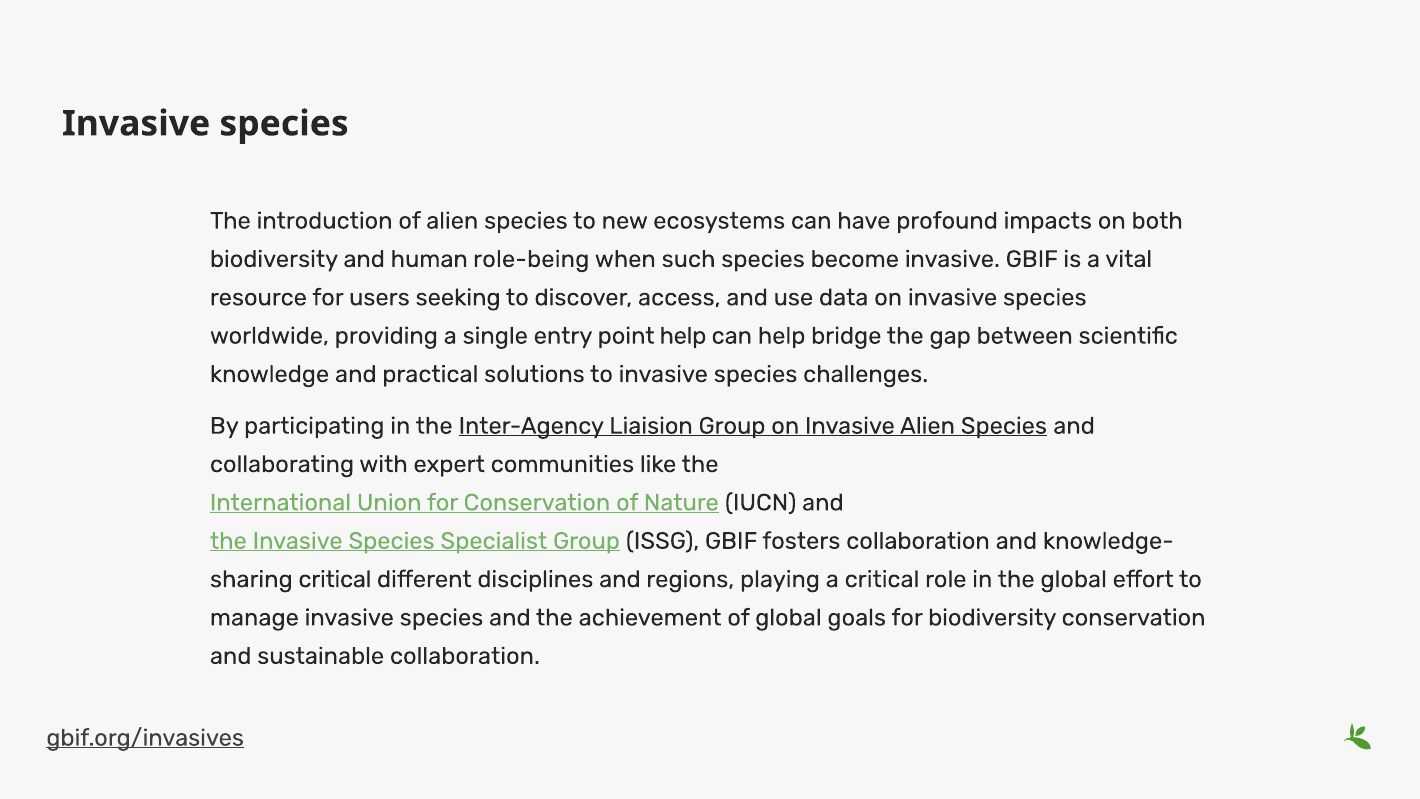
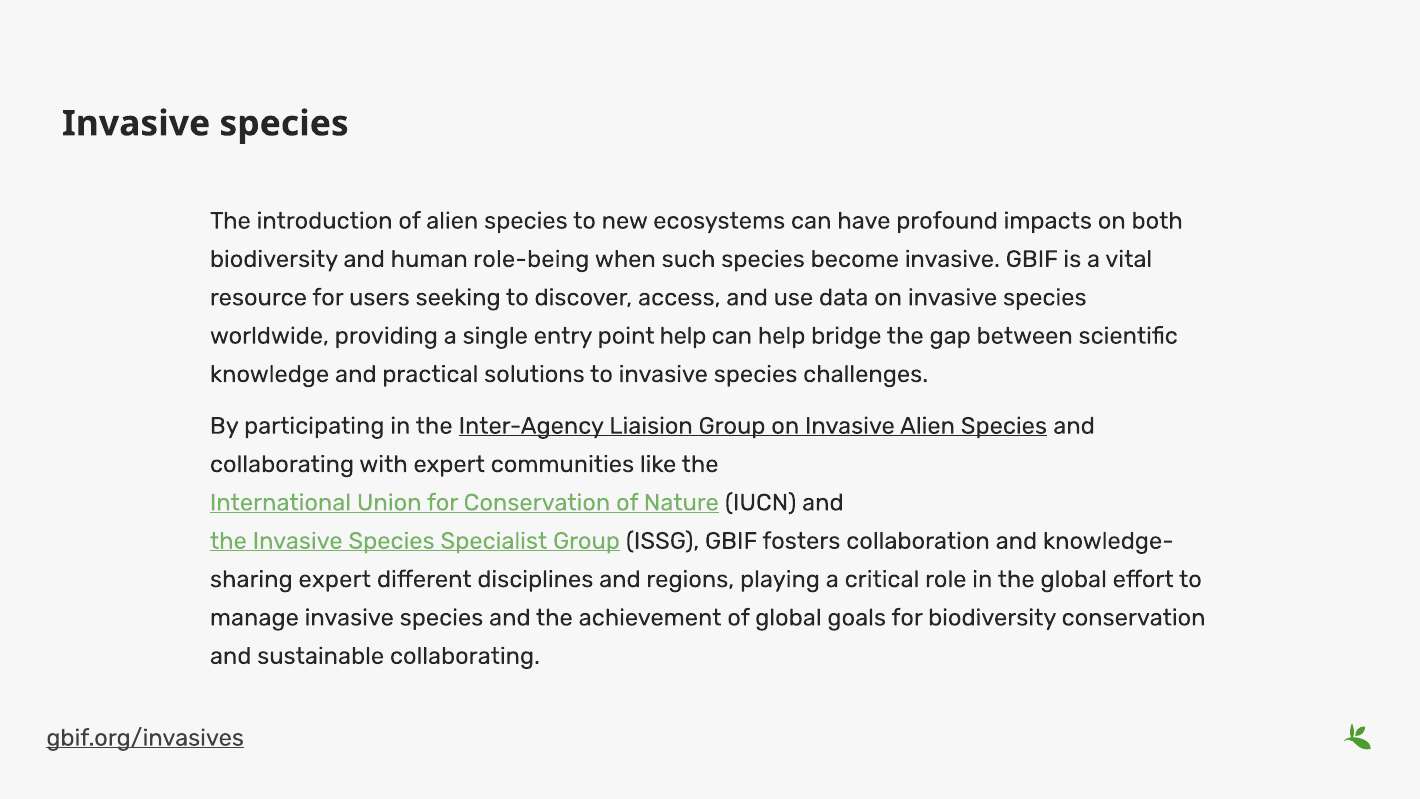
critical at (335, 579): critical -> expert
sustainable collaboration: collaboration -> collaborating
